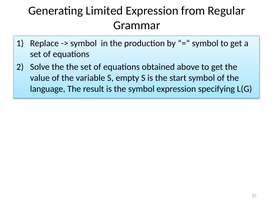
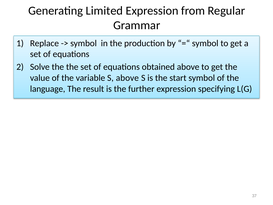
S empty: empty -> above
the symbol: symbol -> further
